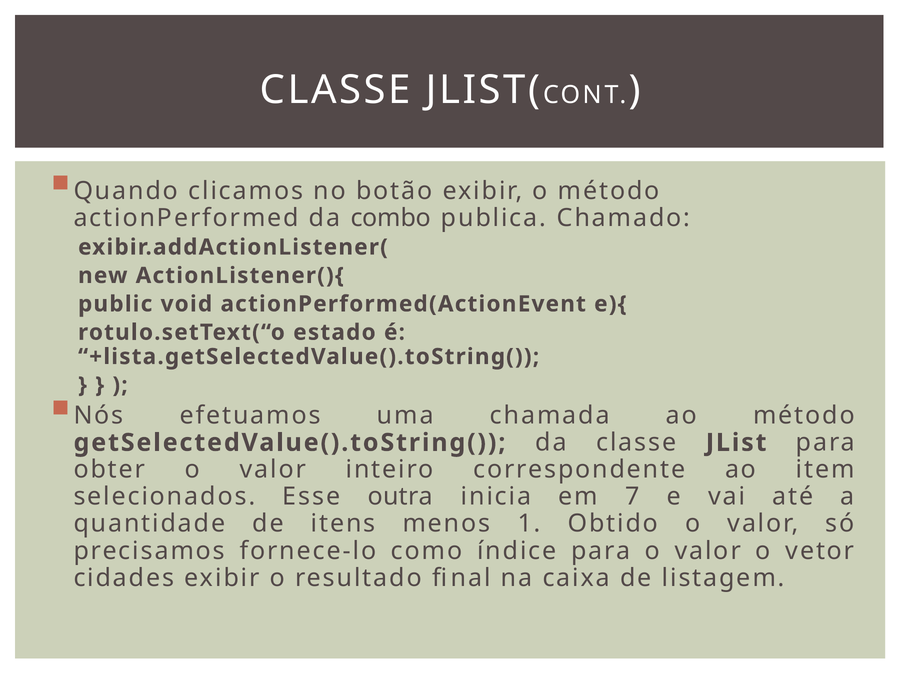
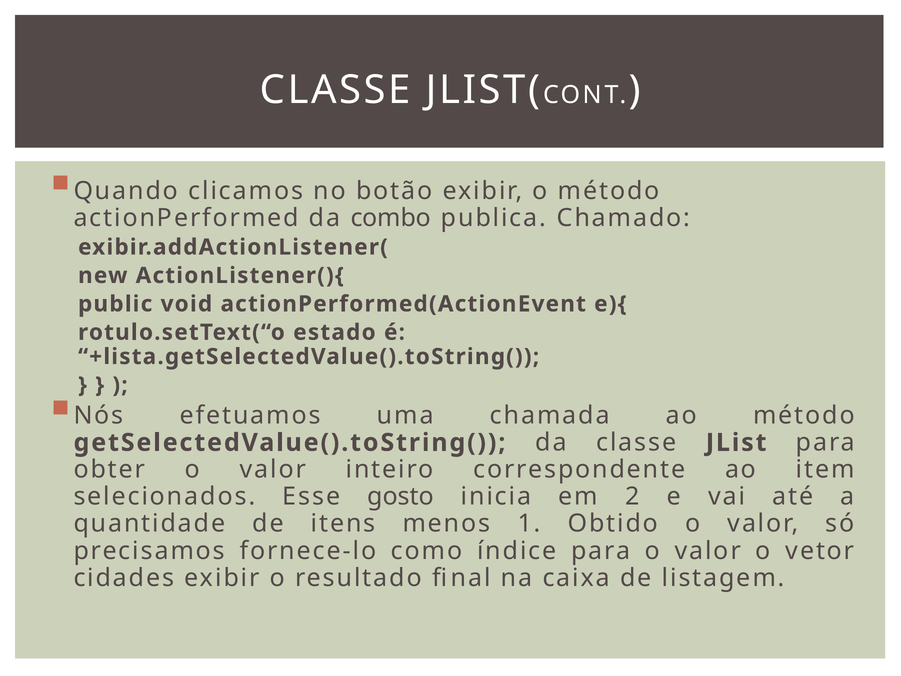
outra: outra -> gosto
7: 7 -> 2
